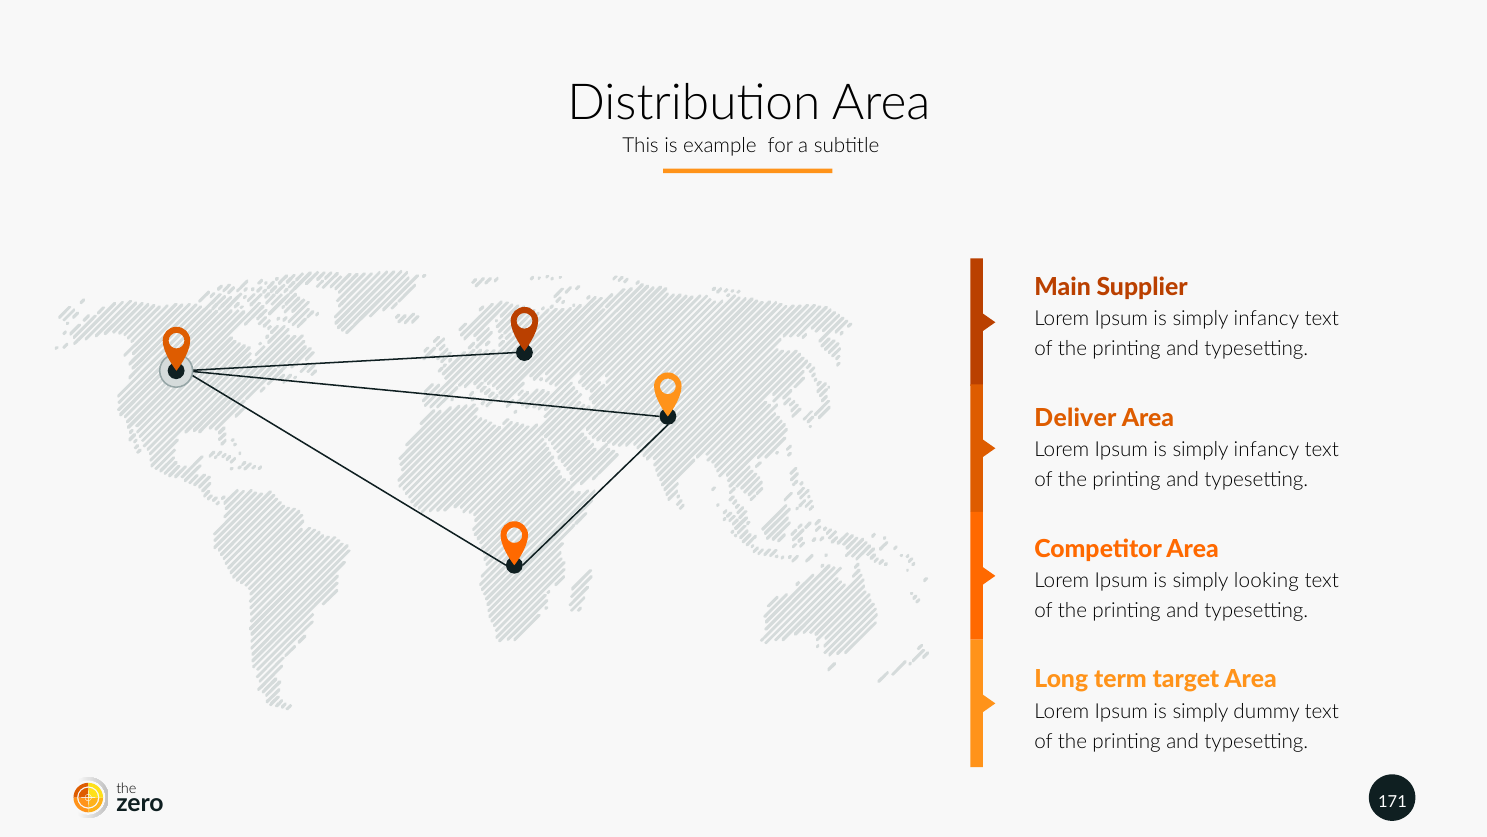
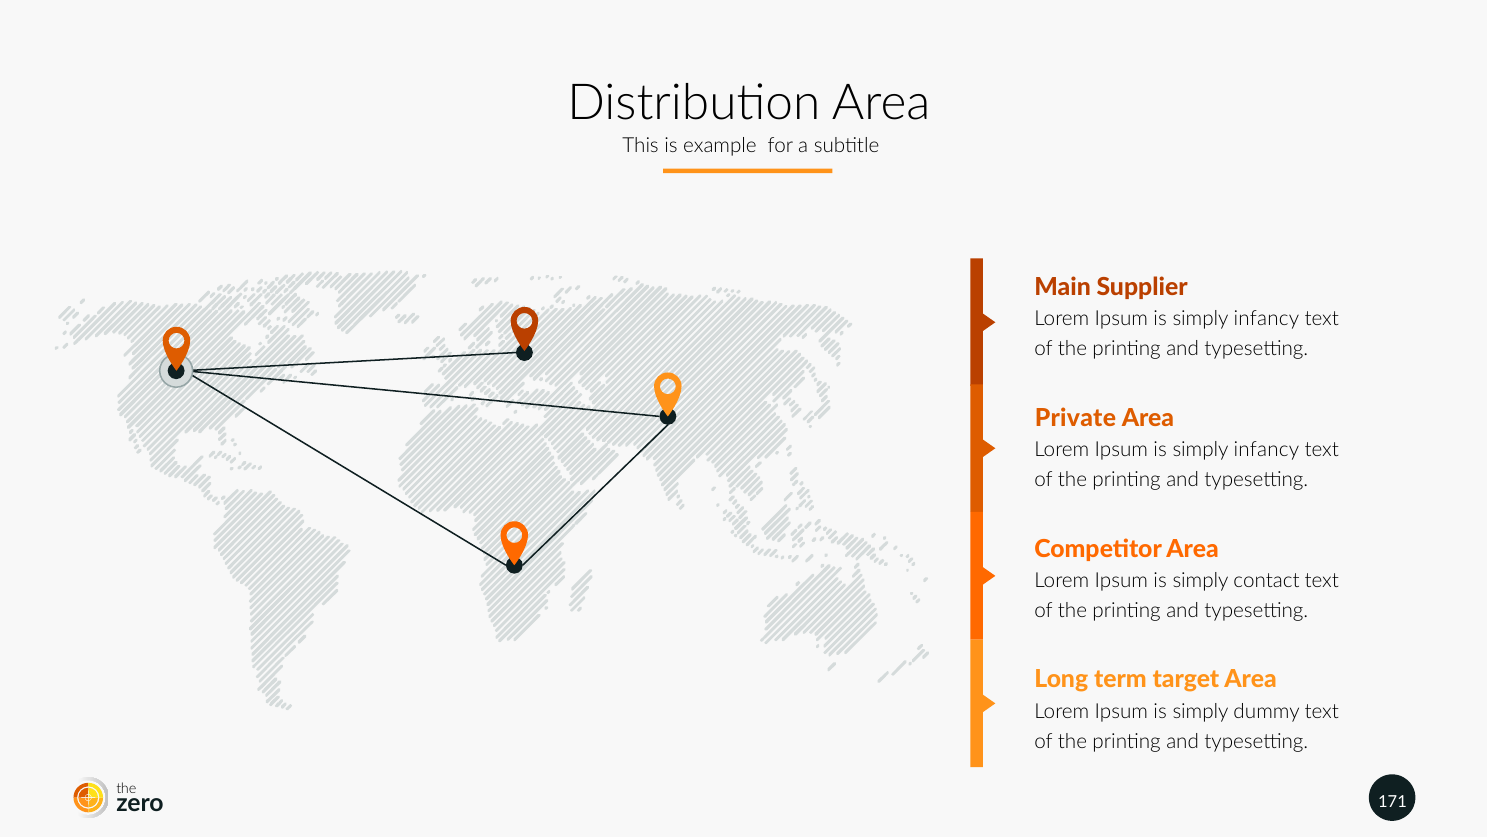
Deliver: Deliver -> Private
looking: looking -> contact
